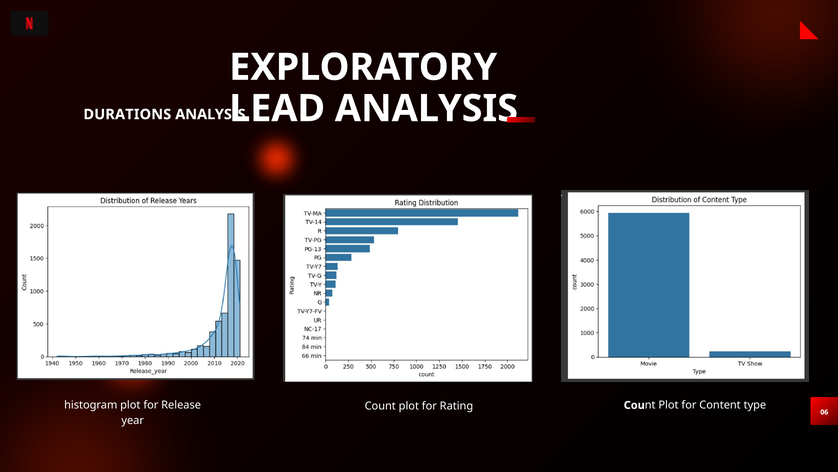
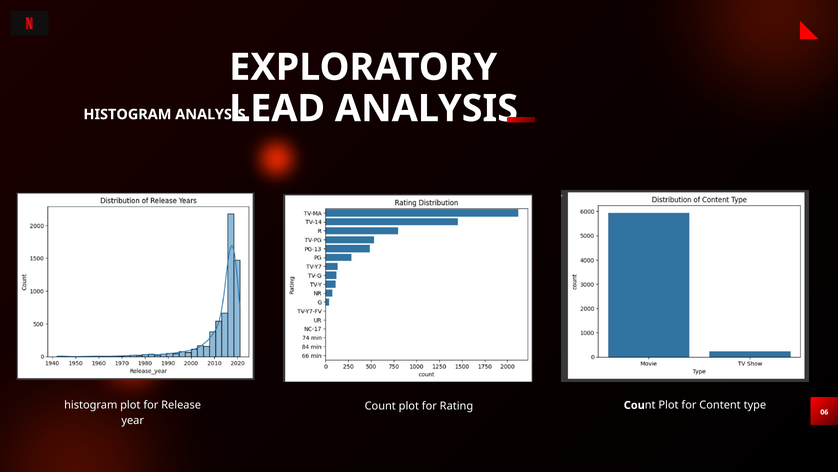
DURATIONS at (127, 114): DURATIONS -> HISTOGRAM
